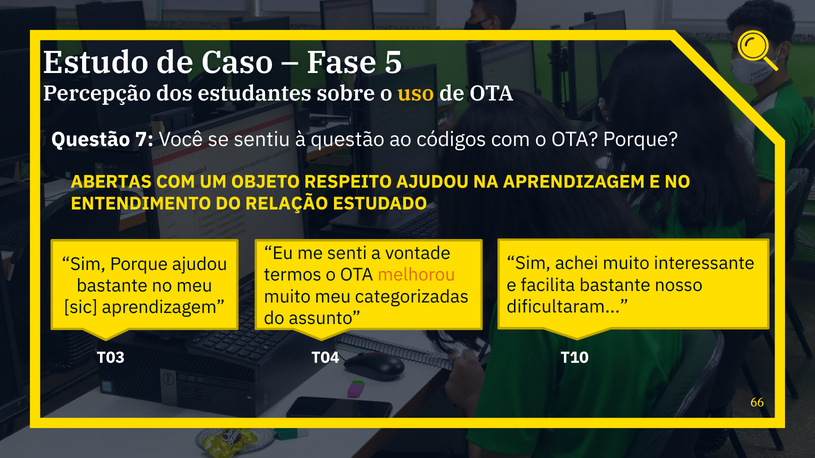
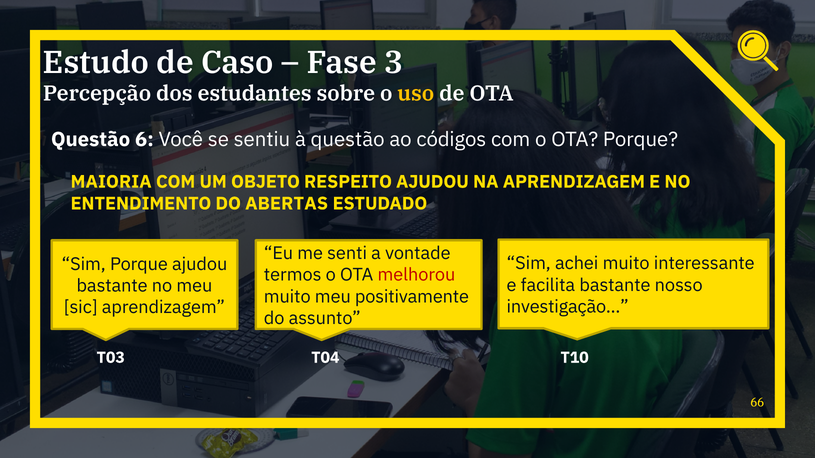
5: 5 -> 3
7: 7 -> 6
ABERTAS: ABERTAS -> MAIORIA
RELAÇÃO: RELAÇÃO -> ABERTAS
melhorou colour: orange -> red
categorizadas: categorizadas -> positivamente
dificultaram: dificultaram -> investigação
